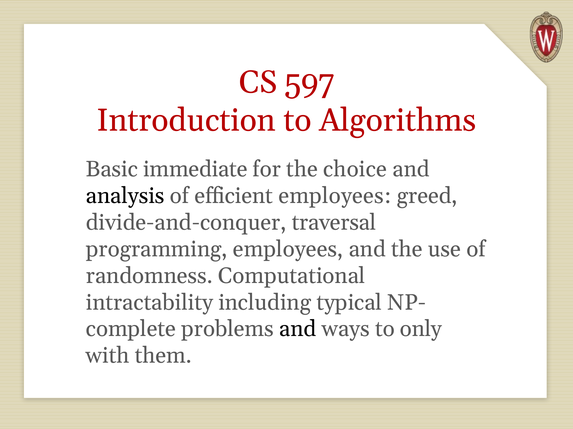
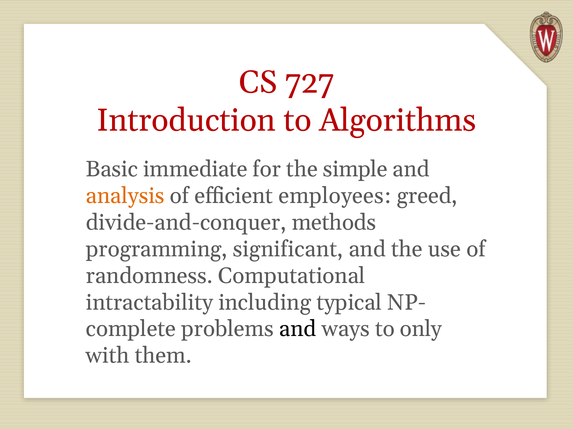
597: 597 -> 727
choice: choice -> simple
analysis colour: black -> orange
traversal: traversal -> methods
programming employees: employees -> significant
